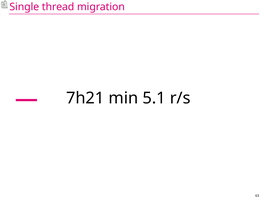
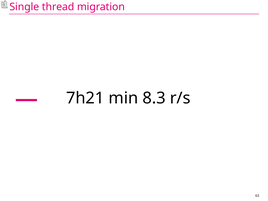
5.1: 5.1 -> 8.3
